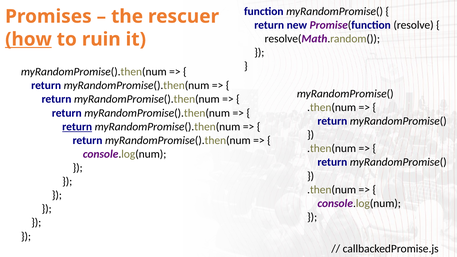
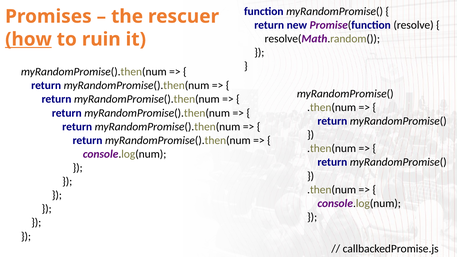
return at (77, 127) underline: present -> none
